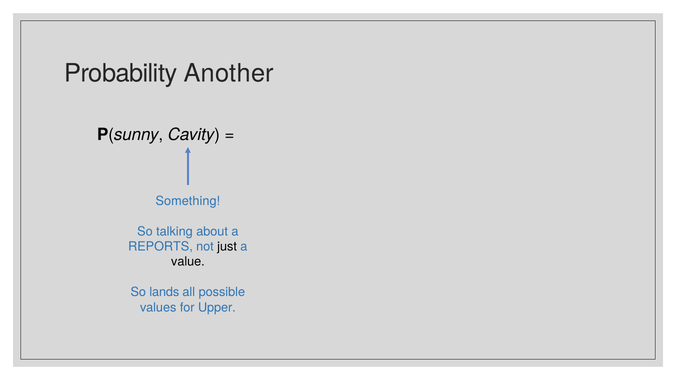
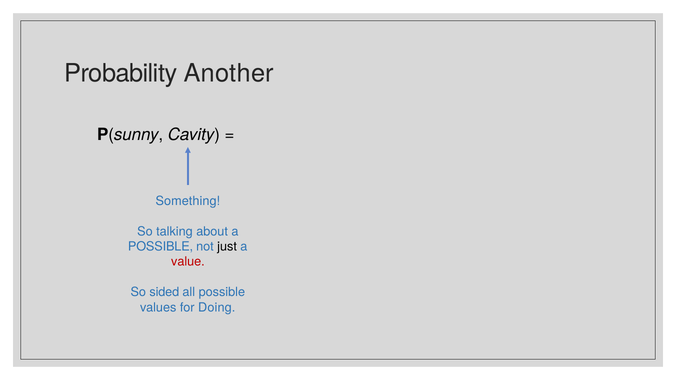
REPORTS at (160, 247): REPORTS -> POSSIBLE
value colour: black -> red
lands: lands -> sided
Upper: Upper -> Doing
